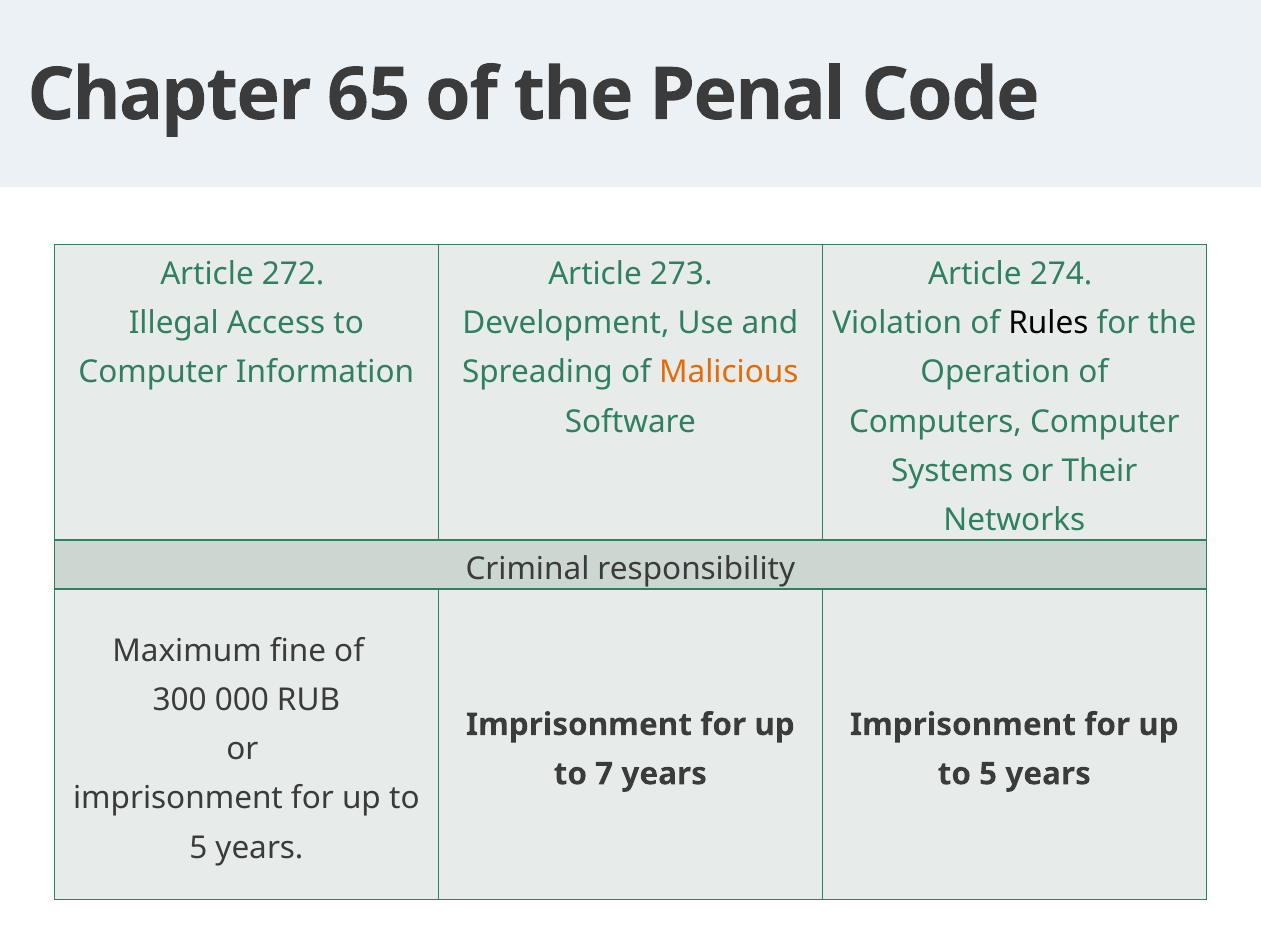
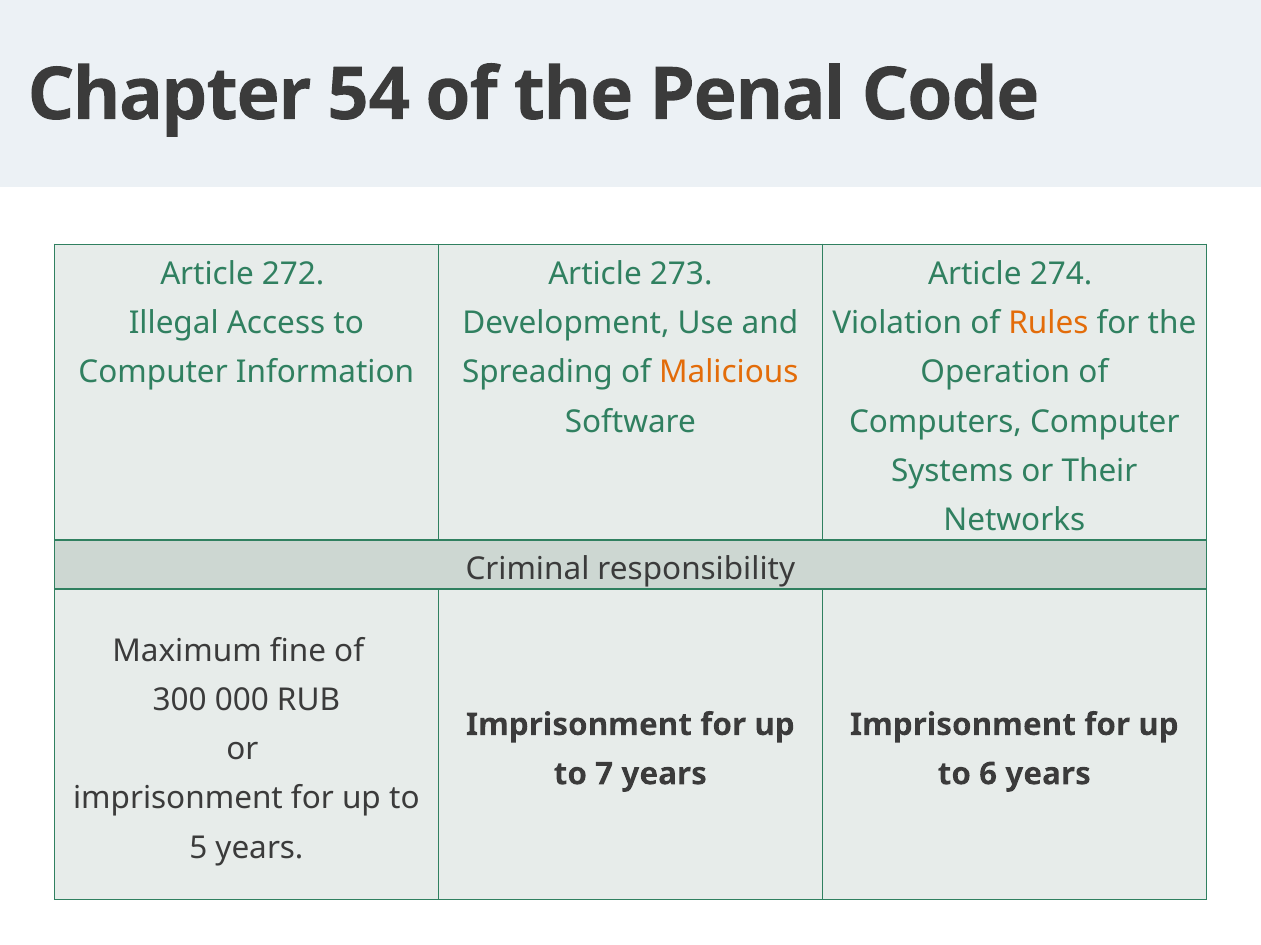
65: 65 -> 54
Rules colour: black -> orange
5 at (988, 775): 5 -> 6
